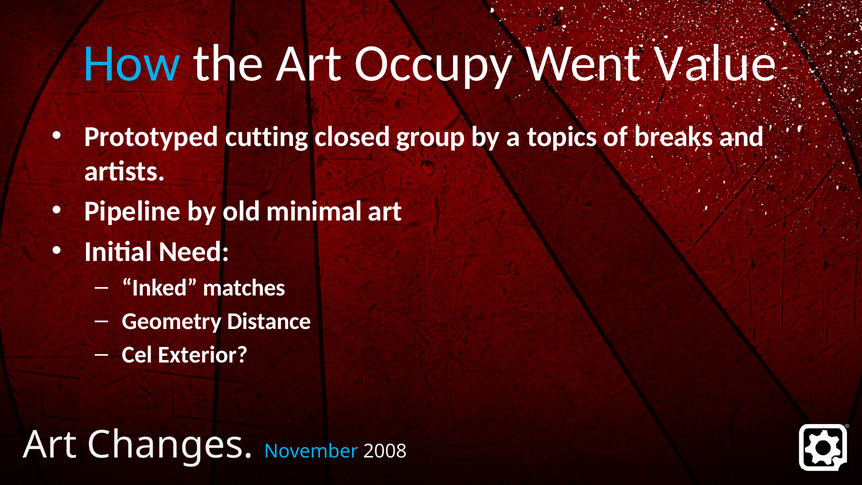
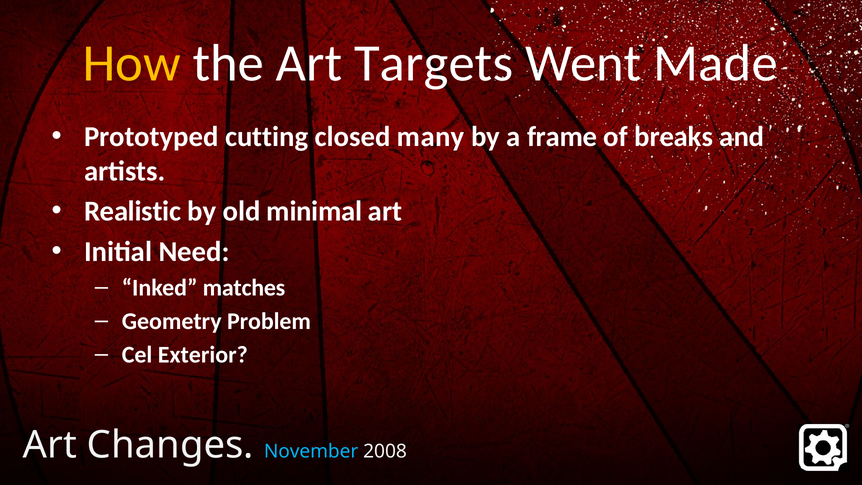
How colour: light blue -> yellow
Occupy: Occupy -> Targets
Value: Value -> Made
group: group -> many
topics: topics -> frame
Pipeline: Pipeline -> Realistic
Distance: Distance -> Problem
